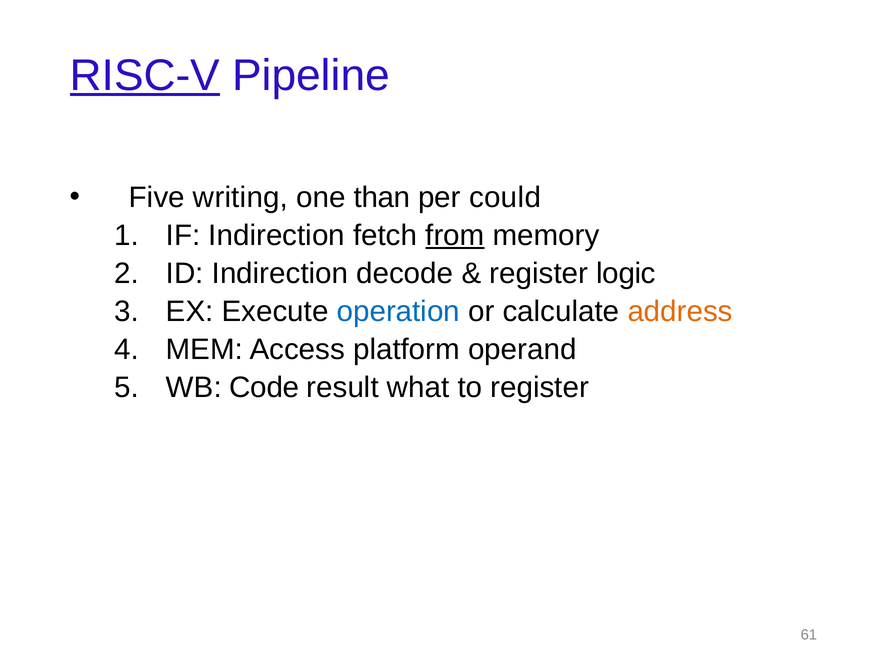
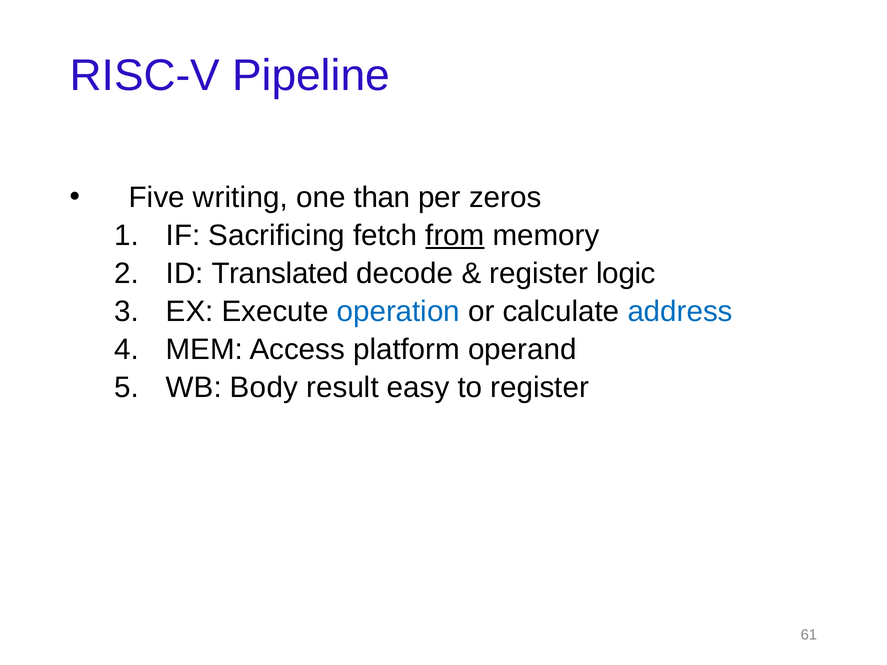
RISC-V underline: present -> none
could: could -> zeros
IF Indirection: Indirection -> Sacrificing
ID Indirection: Indirection -> Translated
address colour: orange -> blue
Code: Code -> Body
what: what -> easy
